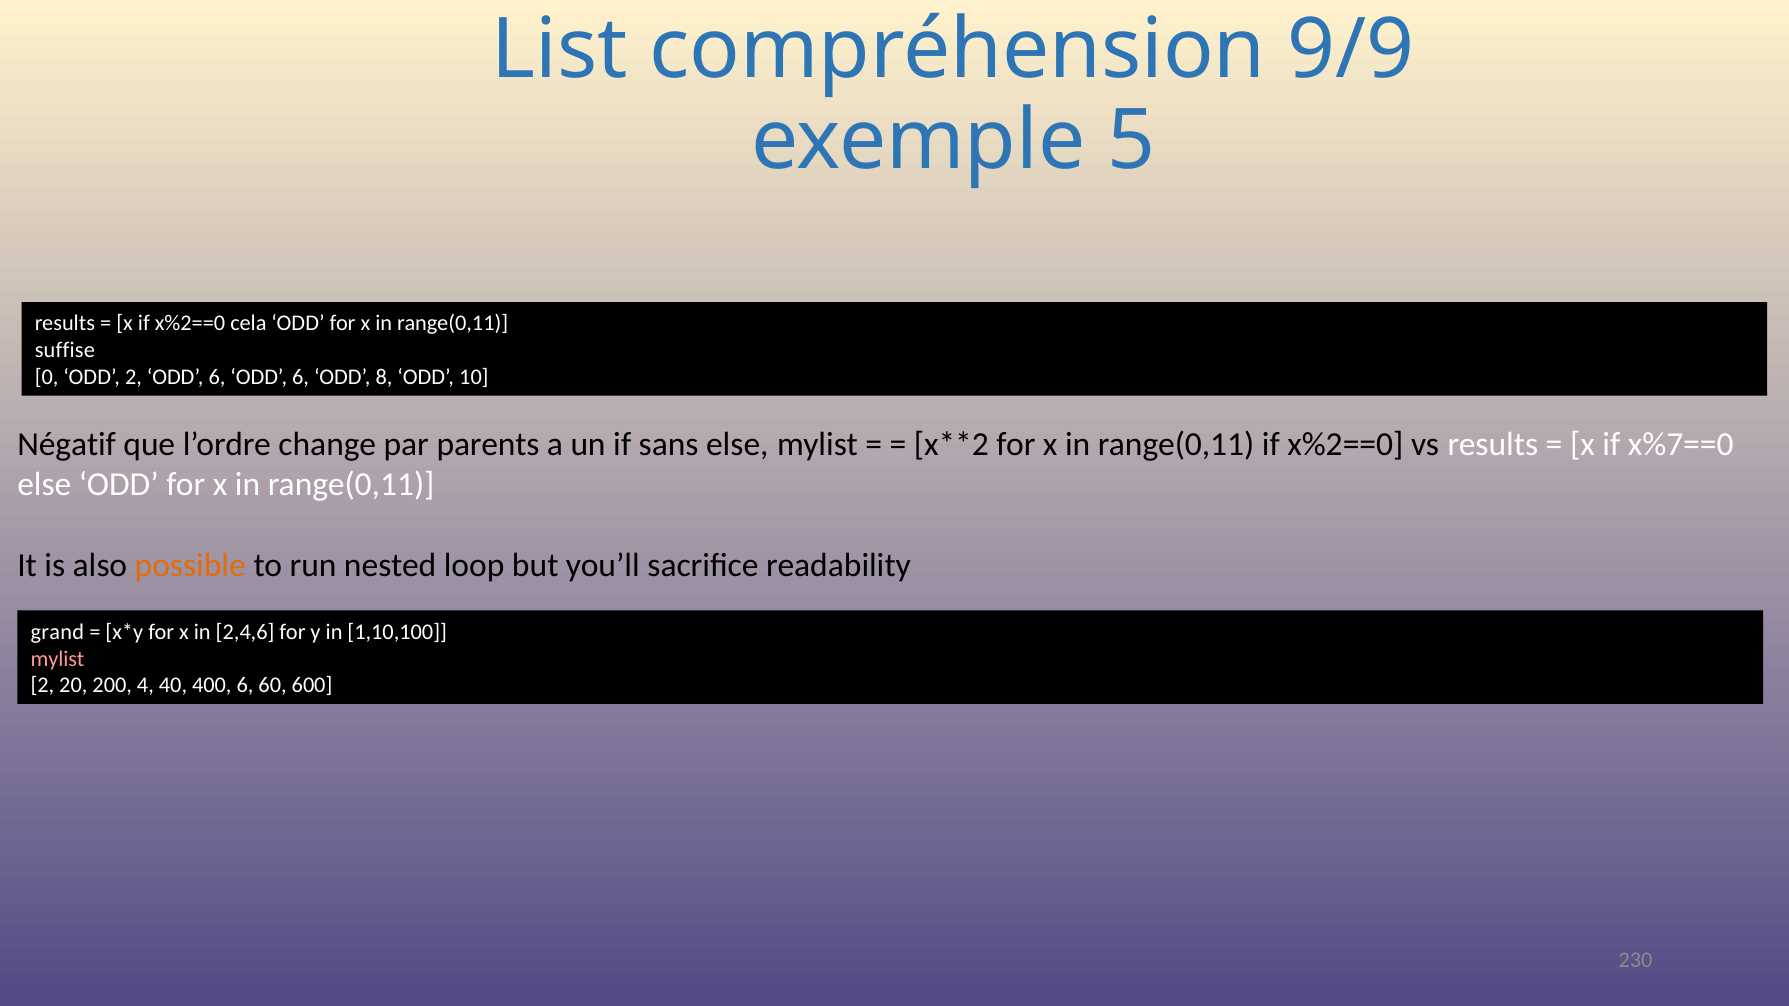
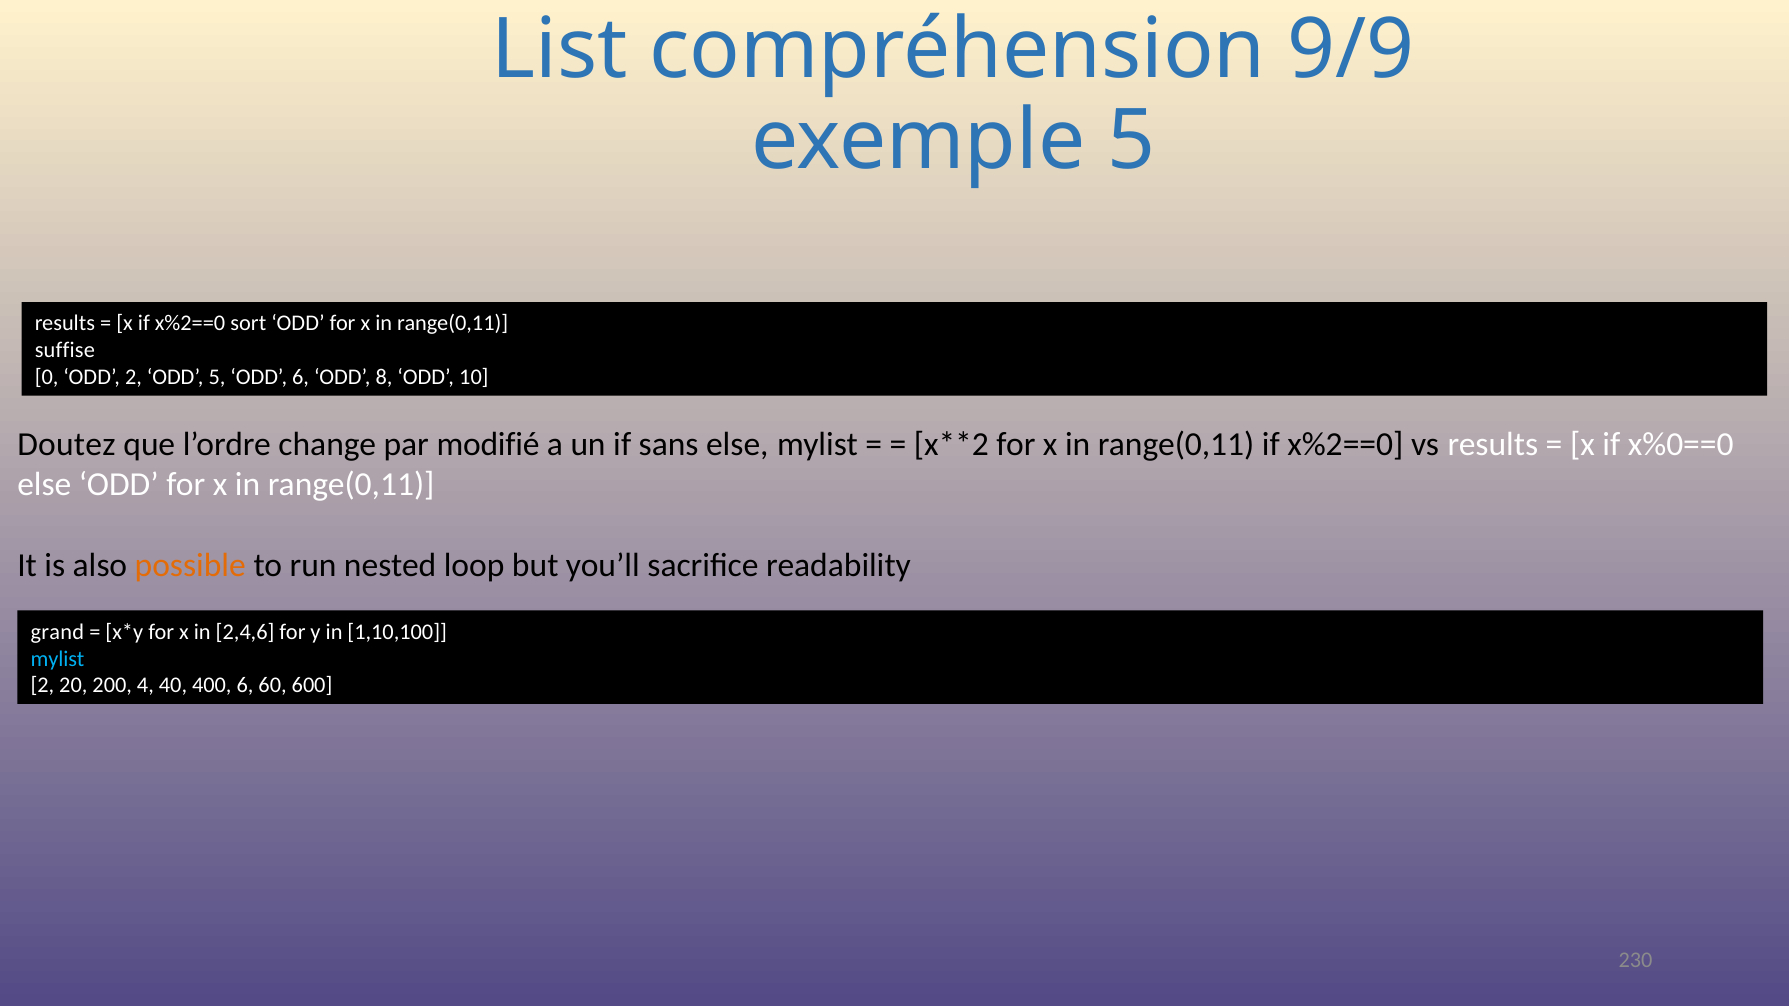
cela: cela -> sort
2 ODD 6: 6 -> 5
Négatif: Négatif -> Doutez
parents: parents -> modifié
x%7==0: x%7==0 -> x%0==0
mylist at (58, 659) colour: pink -> light blue
